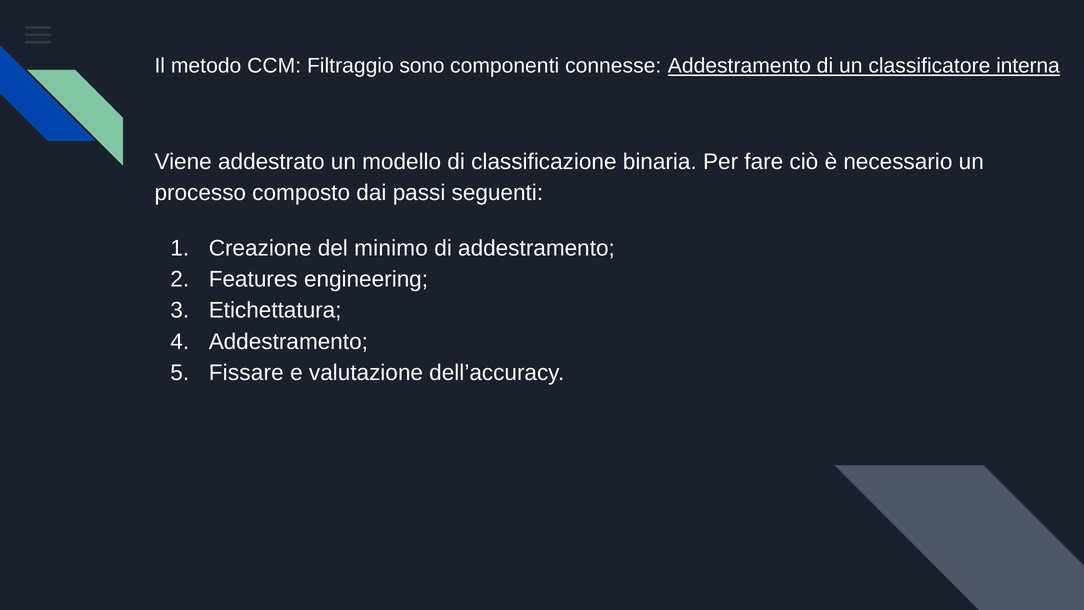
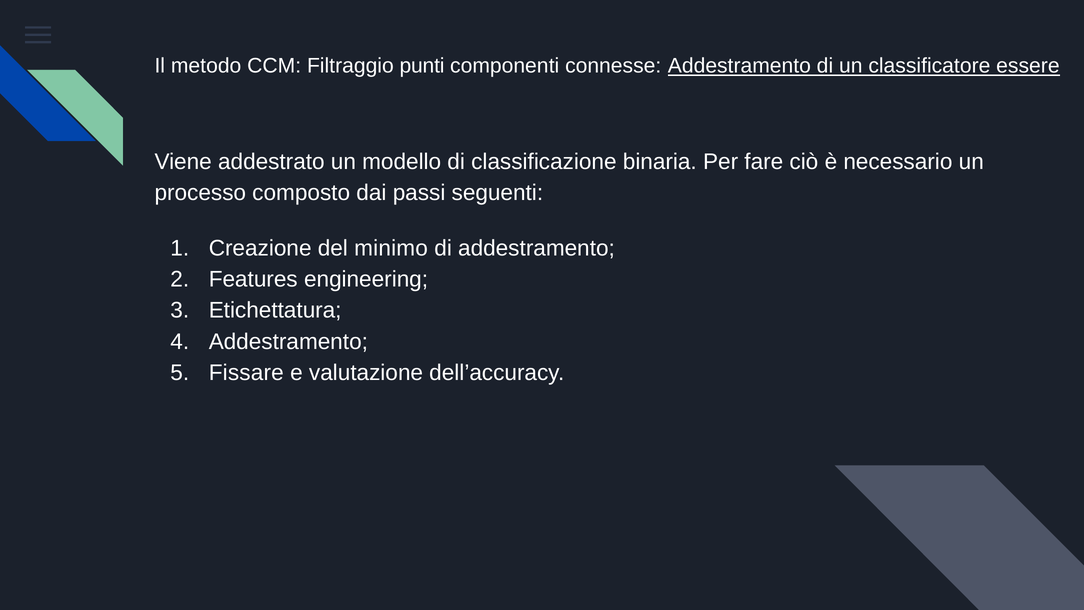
sono: sono -> punti
interna: interna -> essere
